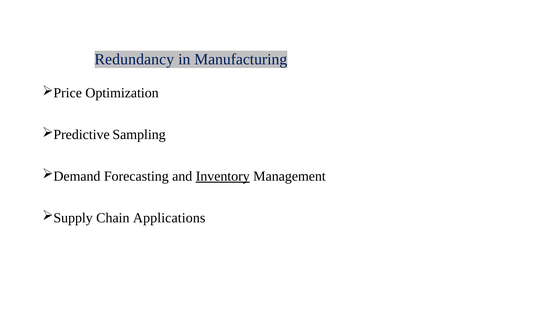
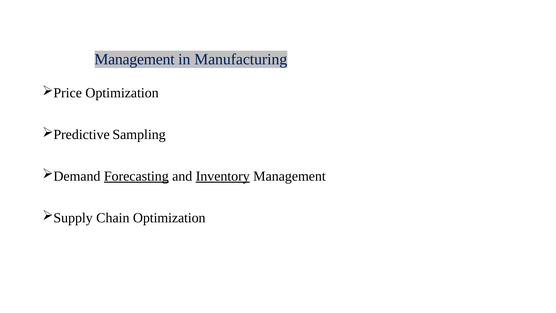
Redundancy at (134, 59): Redundancy -> Management
Forecasting underline: none -> present
Chain Applications: Applications -> Optimization
